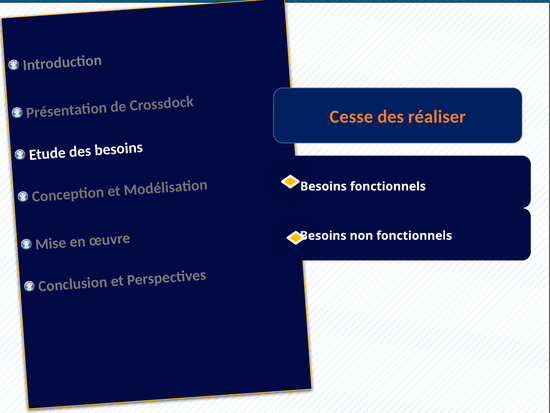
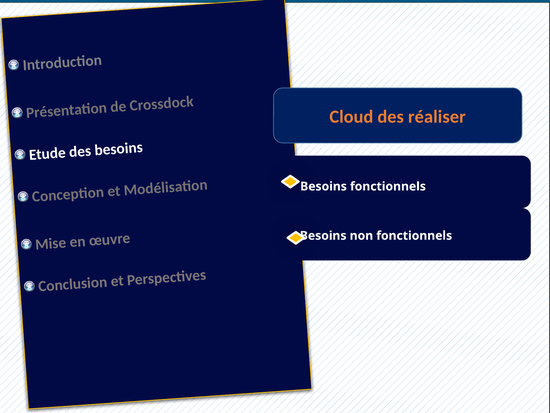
Cesse: Cesse -> Cloud
